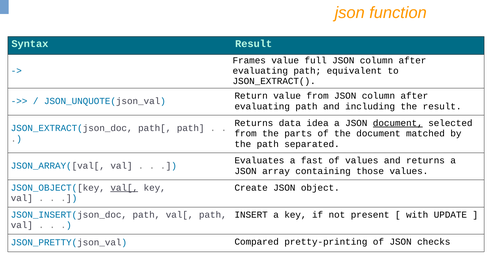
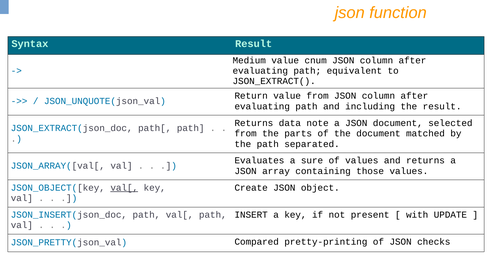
Frames: Frames -> Medium
full: full -> cnum
idea: idea -> note
document at (398, 123) underline: present -> none
fast: fast -> sure
